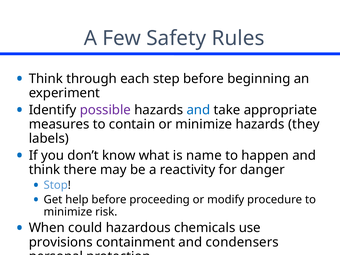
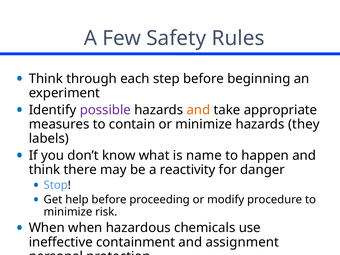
and at (198, 110) colour: blue -> orange
When could: could -> when
provisions: provisions -> ineffective
condensers: condensers -> assignment
